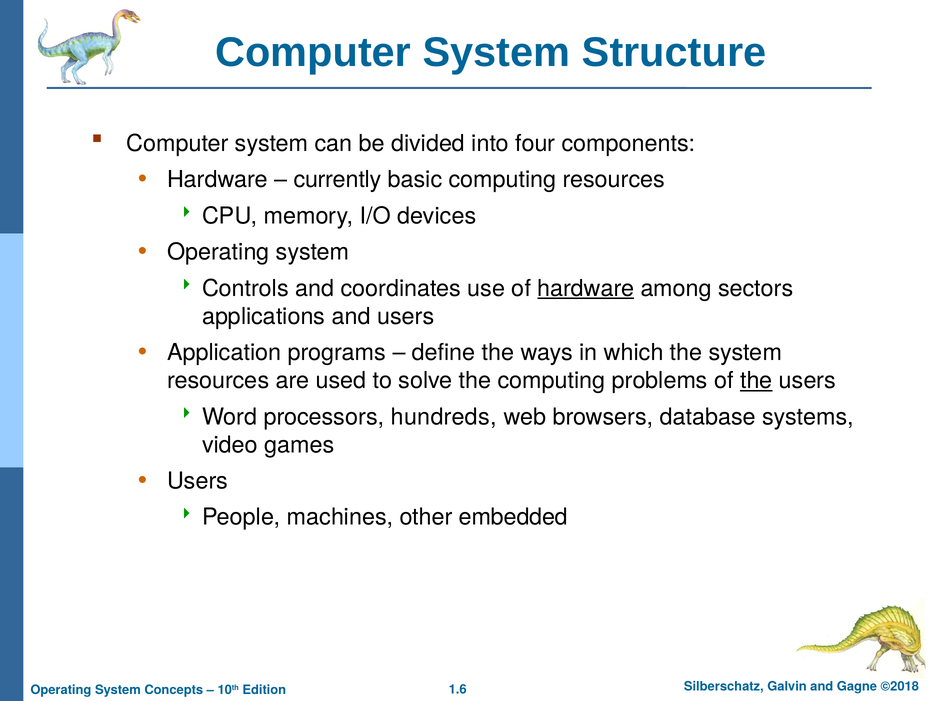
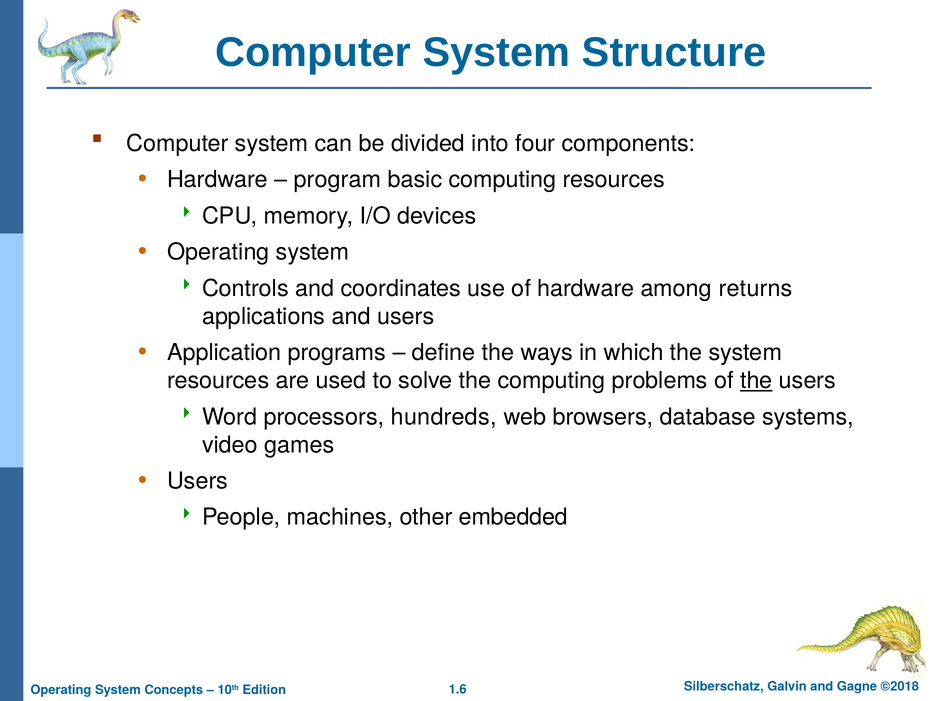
currently: currently -> program
hardware at (586, 288) underline: present -> none
sectors: sectors -> returns
